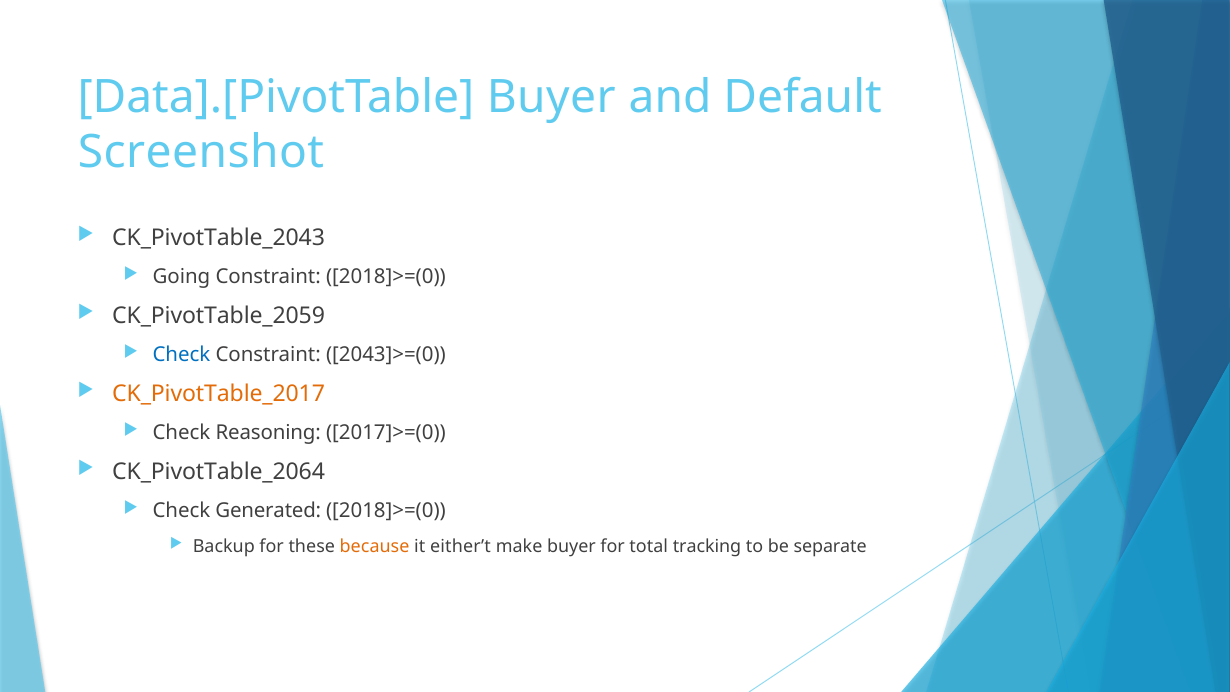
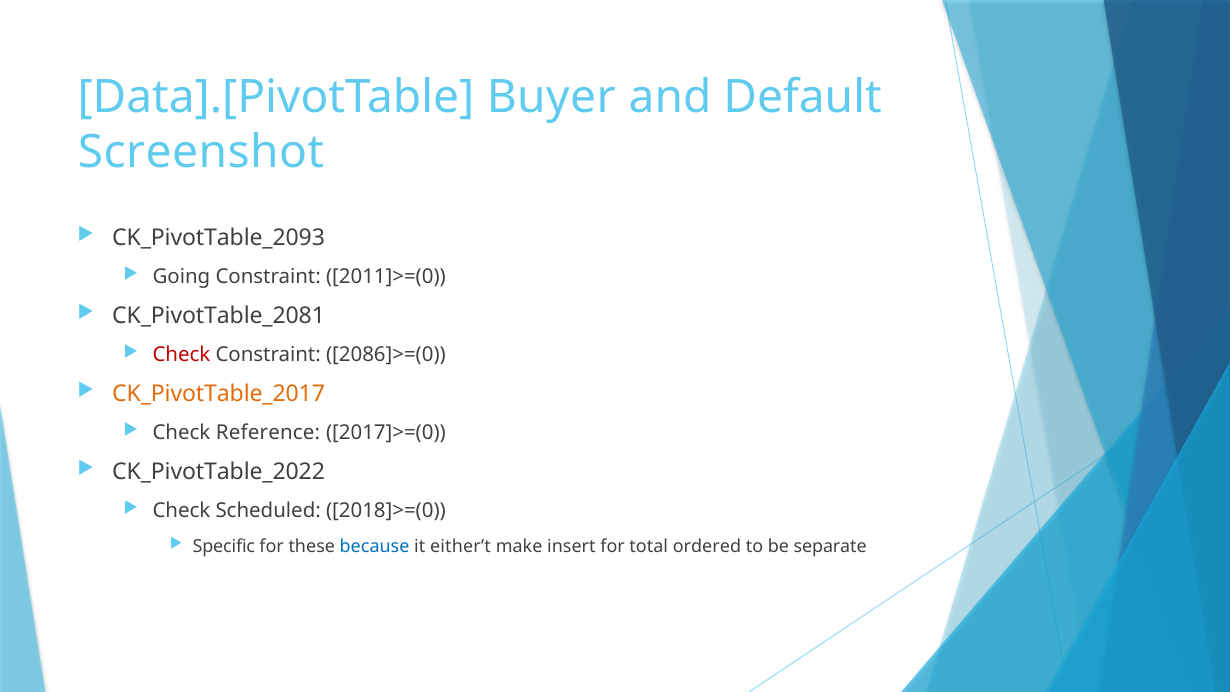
CK_PivotTable_2043: CK_PivotTable_2043 -> CK_PivotTable_2093
Constraint 2018]>=(0: 2018]>=(0 -> 2011]>=(0
CK_PivotTable_2059: CK_PivotTable_2059 -> CK_PivotTable_2081
Check at (181, 355) colour: blue -> red
2043]>=(0: 2043]>=(0 -> 2086]>=(0
Reasoning: Reasoning -> Reference
CK_PivotTable_2064: CK_PivotTable_2064 -> CK_PivotTable_2022
Generated: Generated -> Scheduled
Backup: Backup -> Specific
because colour: orange -> blue
make buyer: buyer -> insert
tracking: tracking -> ordered
